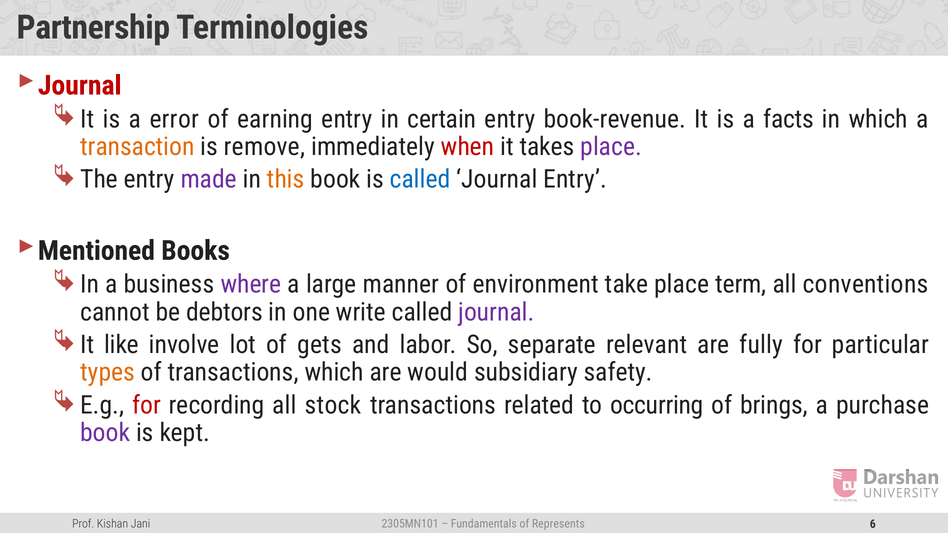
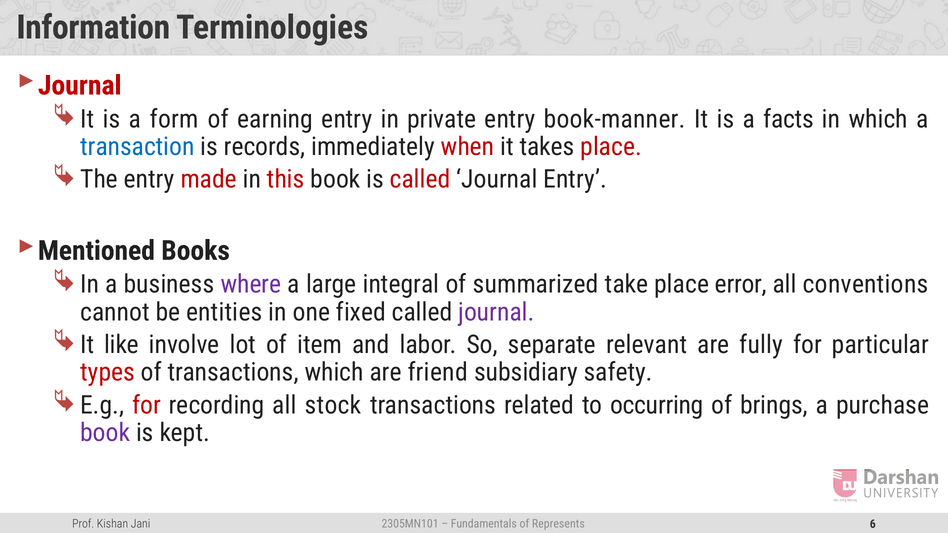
Partnership: Partnership -> Information
error: error -> form
certain: certain -> private
book-revenue: book-revenue -> book-manner
transaction colour: orange -> blue
remove: remove -> records
place at (611, 147) colour: purple -> red
made colour: purple -> red
this colour: orange -> red
called at (420, 180) colour: blue -> red
manner: manner -> integral
environment: environment -> summarized
term: term -> error
debtors: debtors -> entities
write: write -> fixed
gets: gets -> item
types colour: orange -> red
would: would -> friend
